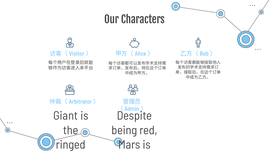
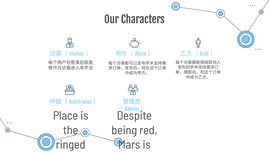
Giant at (66, 115): Giant -> Place
